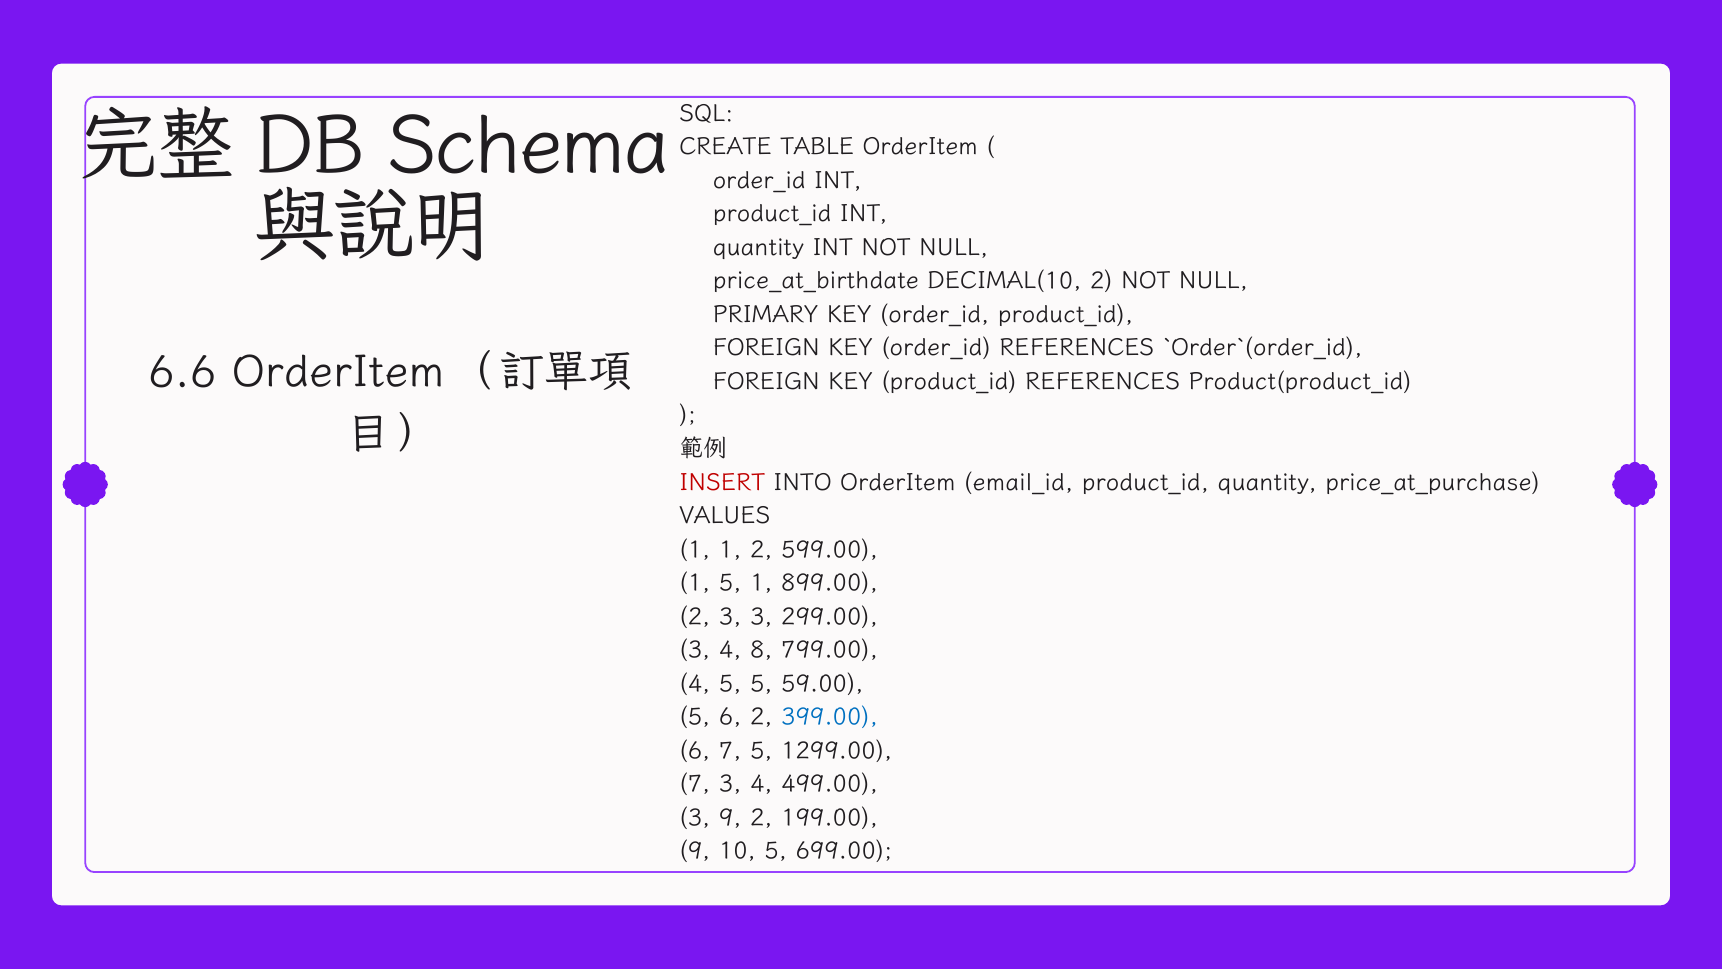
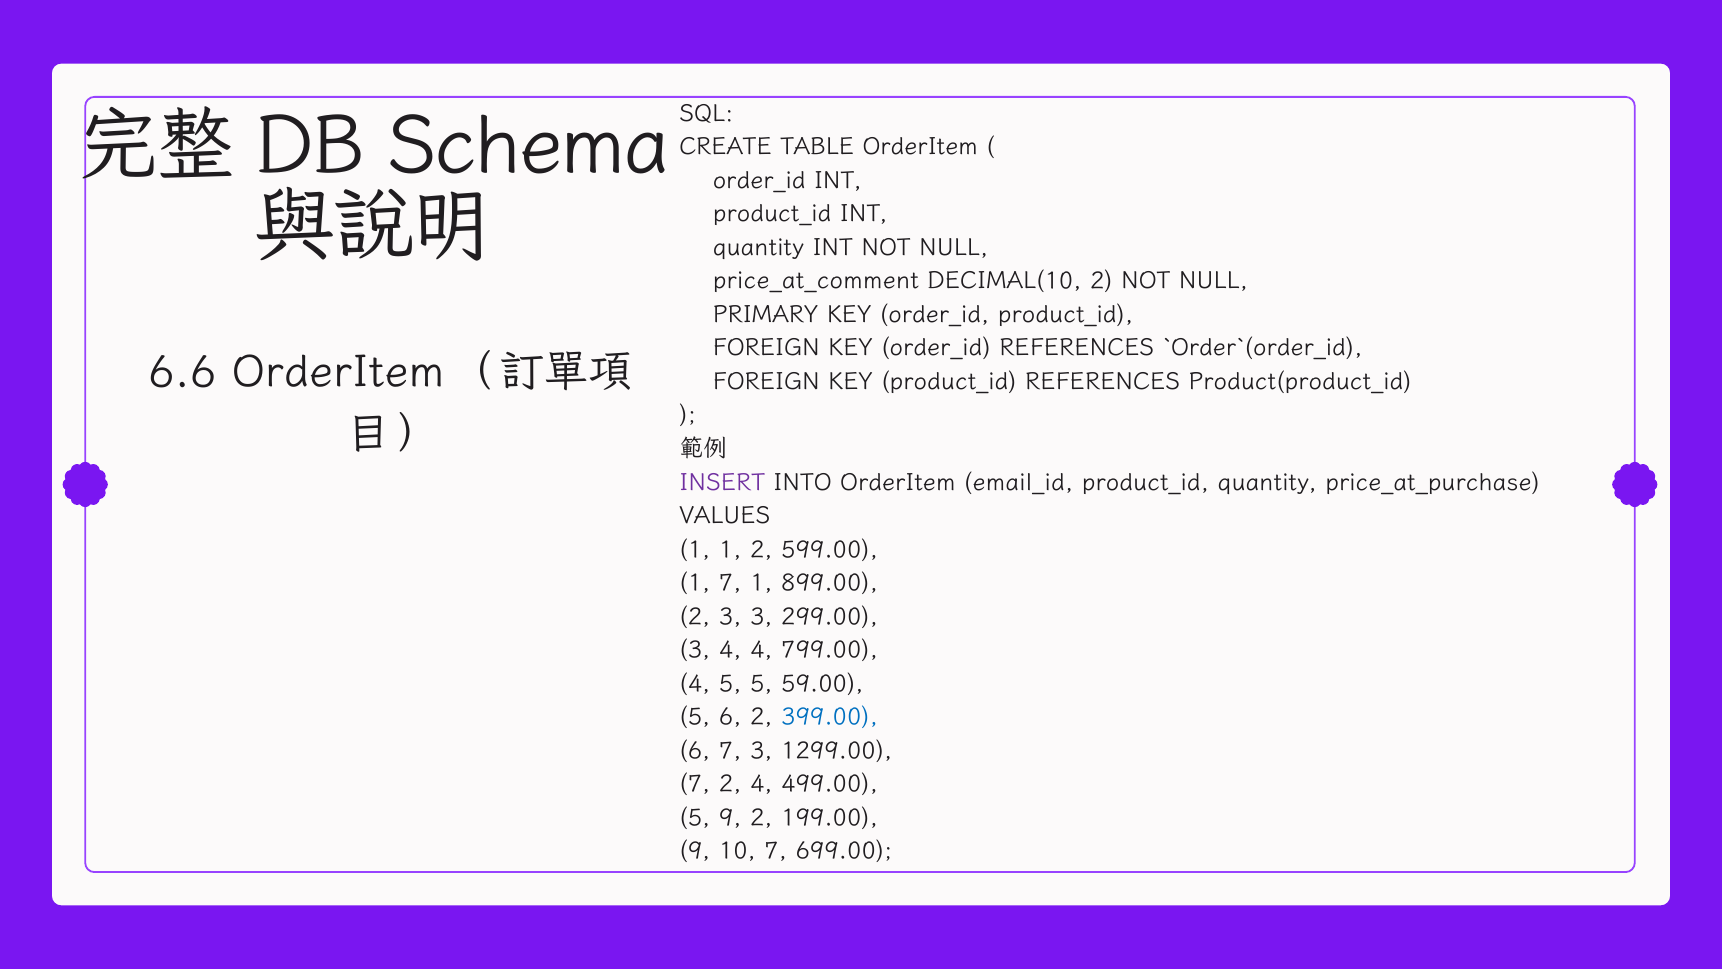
price_at_birthdate: price_at_birthdate -> price_at_comment
INSERT colour: red -> purple
1 5: 5 -> 7
4 8: 8 -> 4
7 5: 5 -> 3
7 3: 3 -> 2
3 at (695, 817): 3 -> 5
10 5: 5 -> 7
